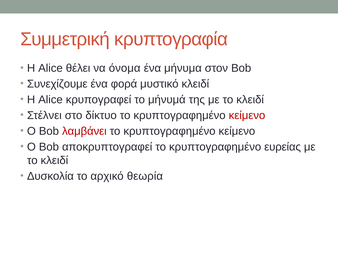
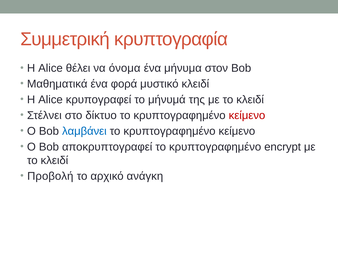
Συνεχίζουμε: Συνεχίζουμε -> Μαθηματικά
λαμβάνει colour: red -> blue
ευρείας: ευρείας -> encrypt
Δυσκολία: Δυσκολία -> Προβολή
θεωρία: θεωρία -> ανάγκη
